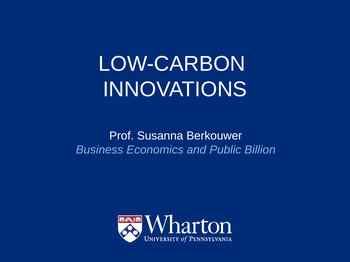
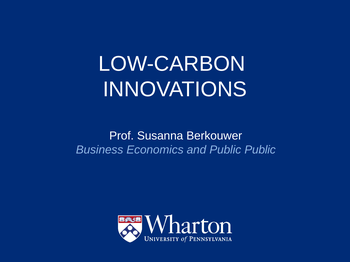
Public Billion: Billion -> Public
